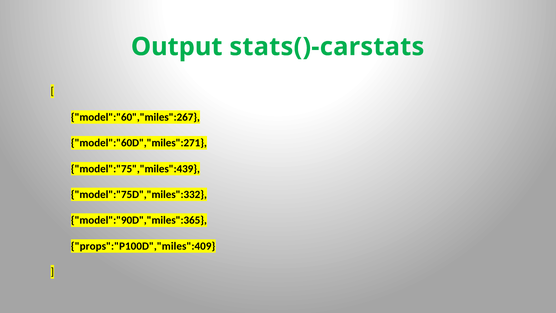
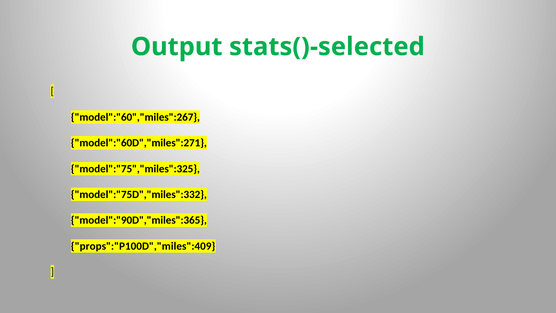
stats()-carstats: stats()-carstats -> stats()-selected
model":"75","miles":439: model":"75","miles":439 -> model":"75","miles":325
